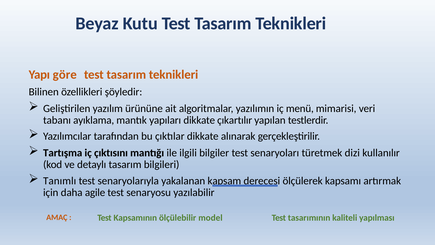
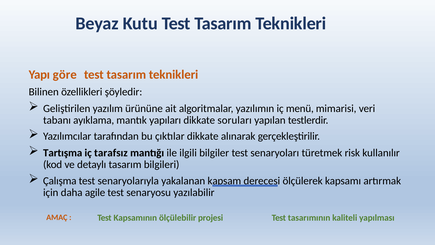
çıkartılır: çıkartılır -> soruları
çıktısını: çıktısını -> tarafsız
dizi: dizi -> risk
Tanımlı: Tanımlı -> Çalışma
model: model -> projesi
